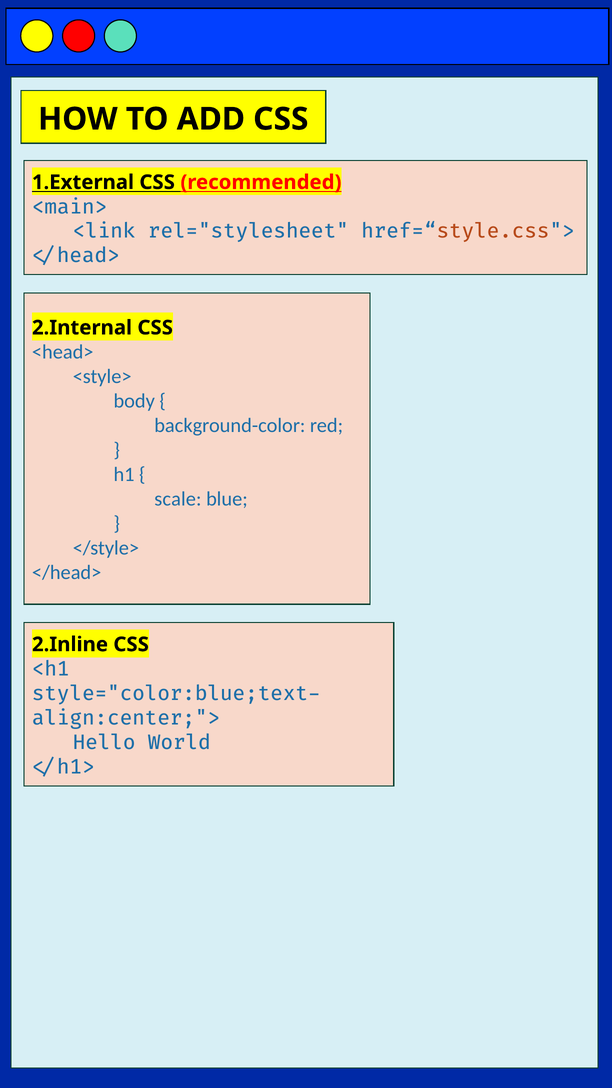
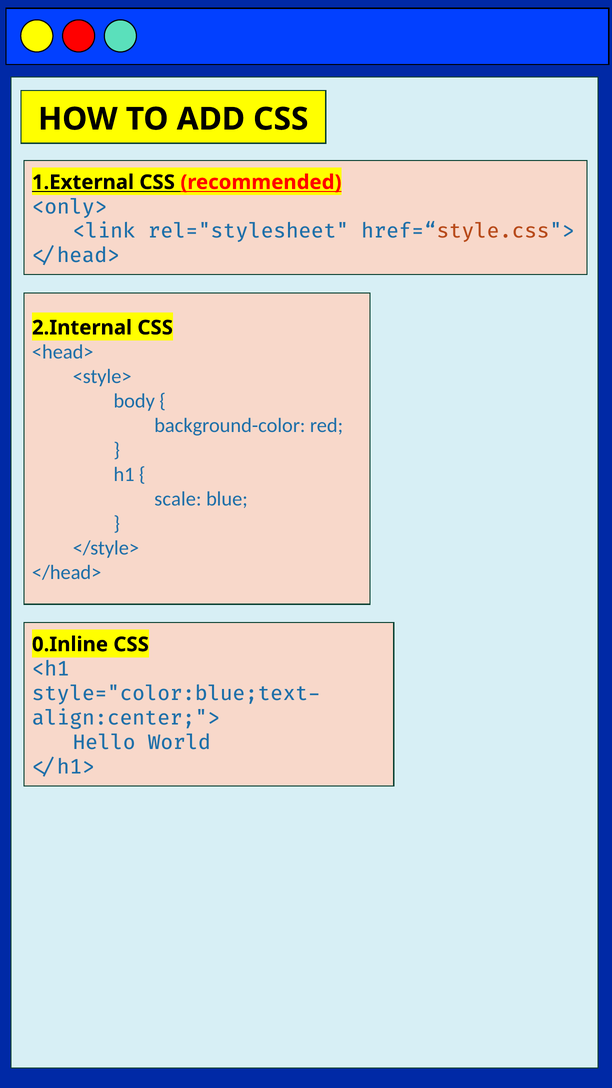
<main>: <main> -> <only>
2.Inline: 2.Inline -> 0.Inline
